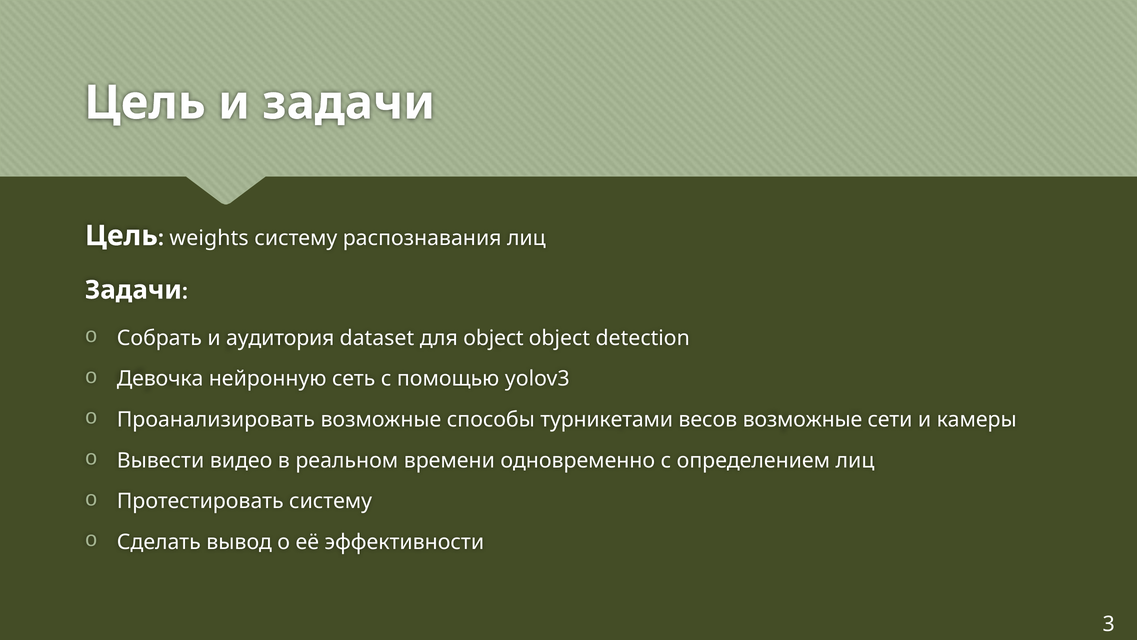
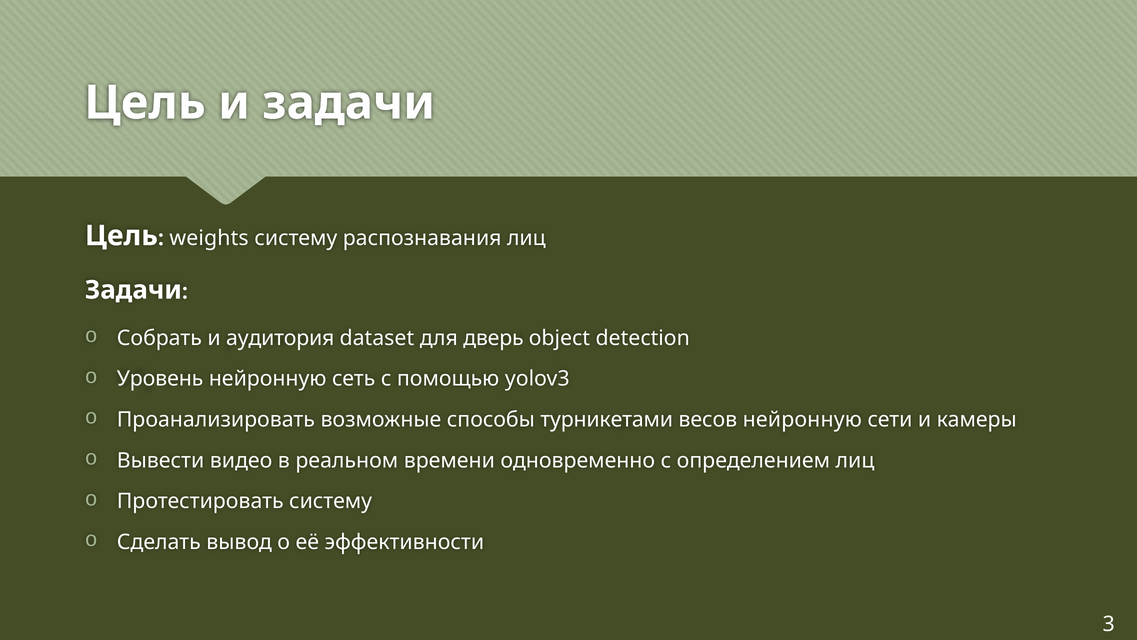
для object: object -> дверь
Девочка: Девочка -> Уровень
весов возможные: возможные -> нейронную
